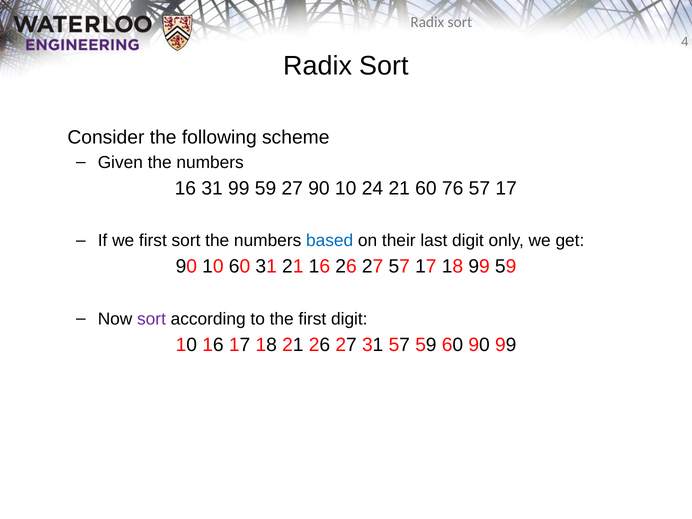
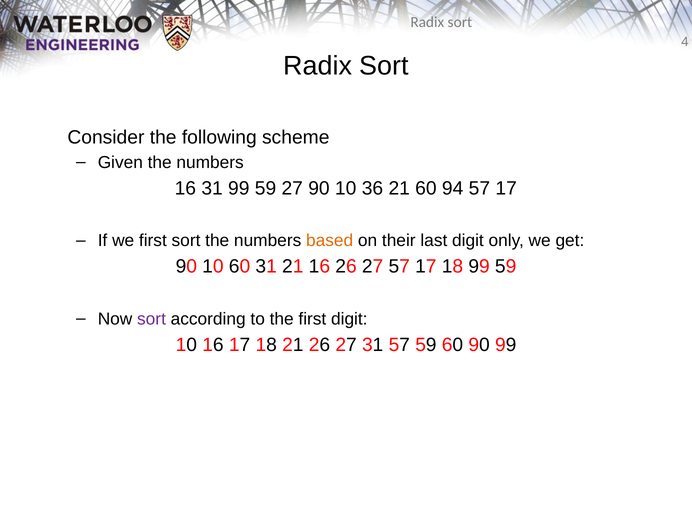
24: 24 -> 36
76: 76 -> 94
based colour: blue -> orange
